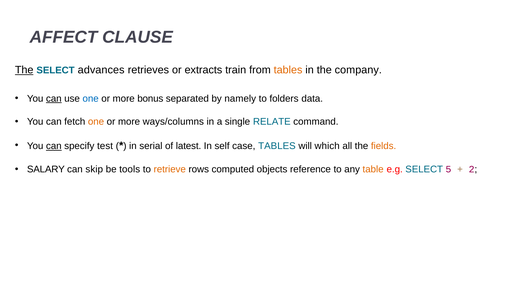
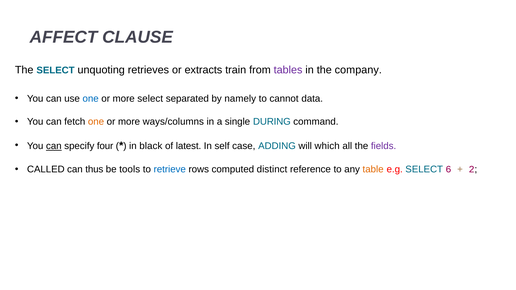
The at (24, 70) underline: present -> none
advances: advances -> unquoting
tables at (288, 70) colour: orange -> purple
can at (54, 99) underline: present -> none
more bonus: bonus -> select
folders: folders -> cannot
RELATE: RELATE -> DURING
test: test -> four
serial: serial -> black
case TABLES: TABLES -> ADDING
fields colour: orange -> purple
SALARY: SALARY -> CALLED
skip: skip -> thus
retrieve colour: orange -> blue
objects: objects -> distinct
5: 5 -> 6
